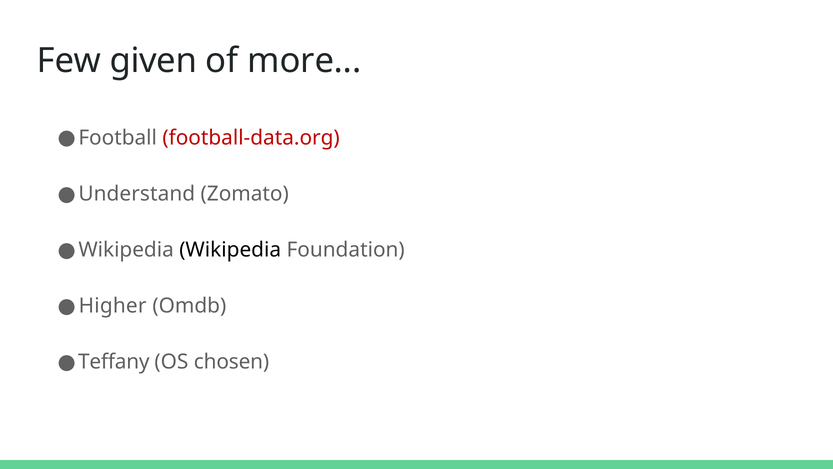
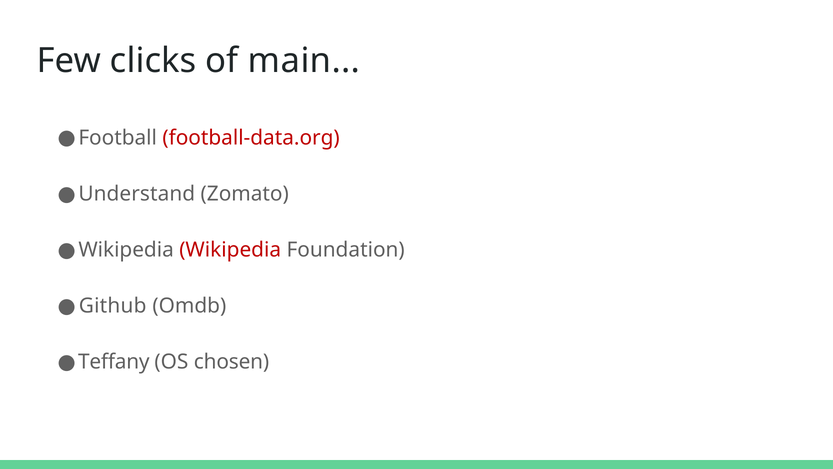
given: given -> clicks
more: more -> main
Wikipedia at (230, 250) colour: black -> red
Higher: Higher -> Github
